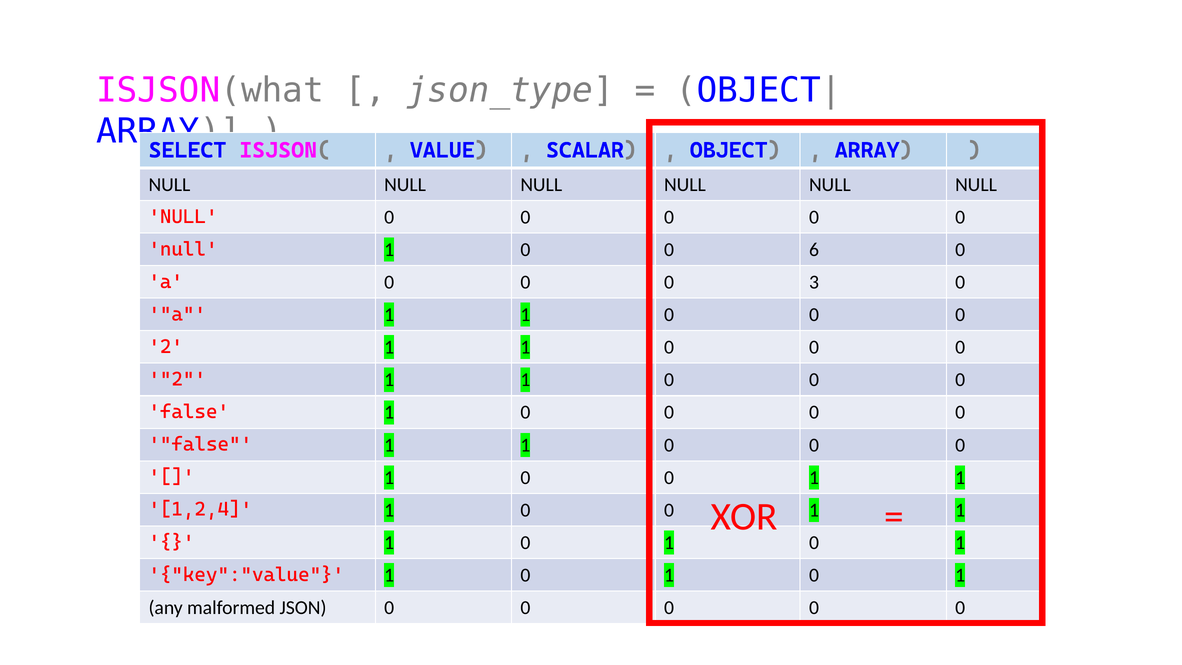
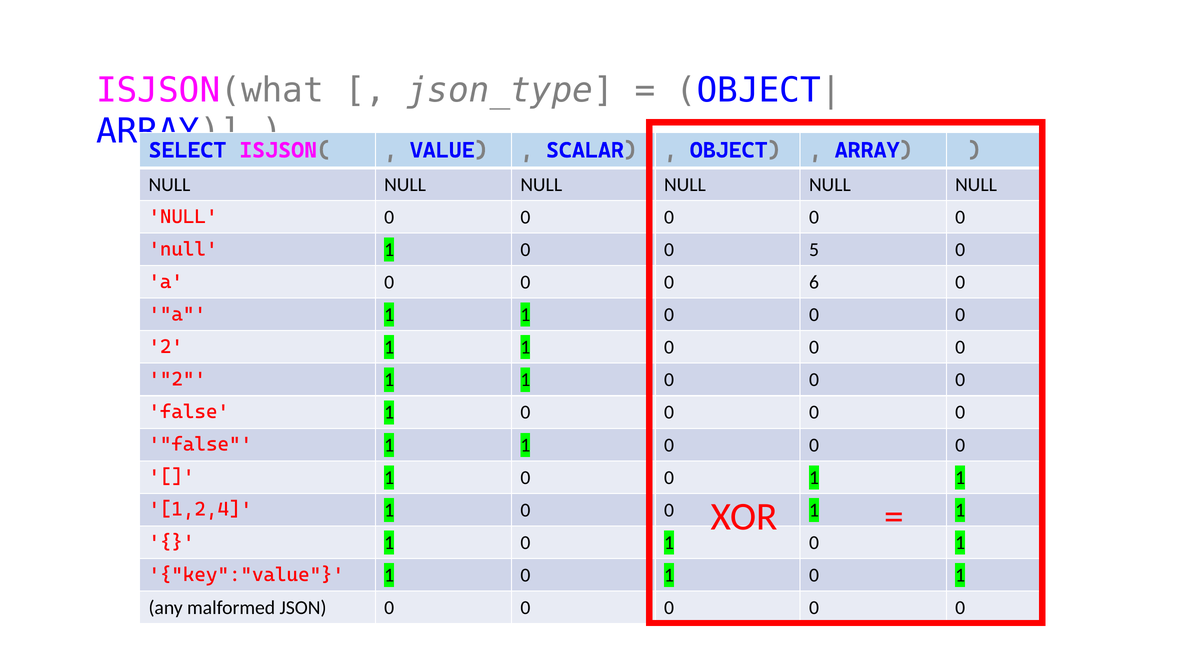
6: 6 -> 5
3: 3 -> 6
